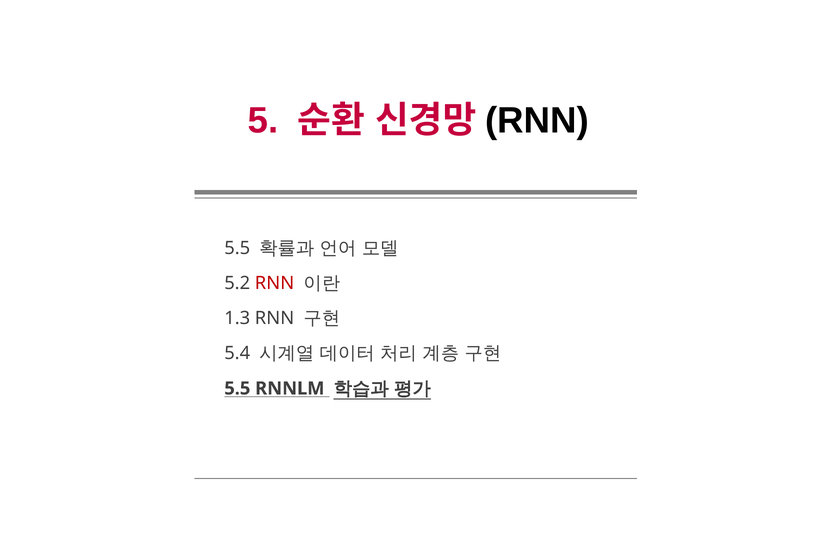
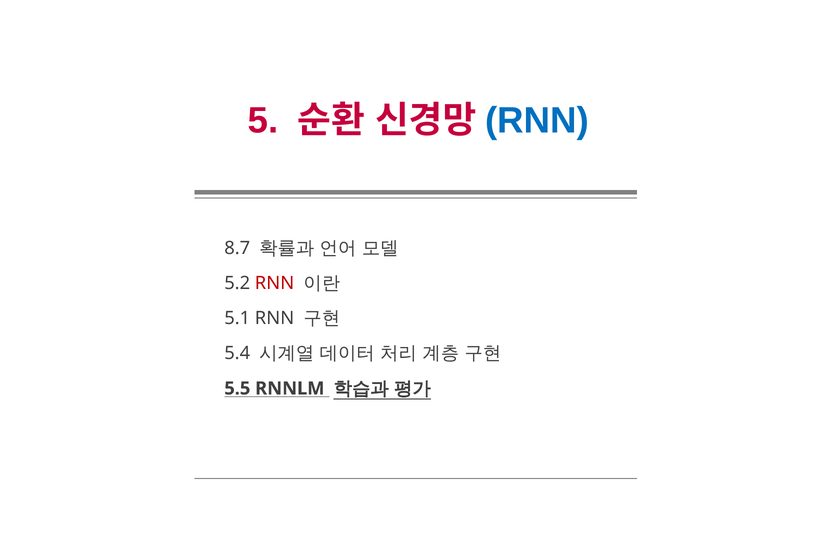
RNN at (537, 120) colour: black -> blue
5.5 at (237, 248): 5.5 -> 8.7
1.3: 1.3 -> 5.1
